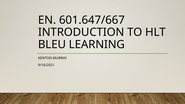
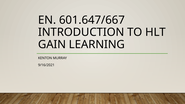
BLEU: BLEU -> GAIN
